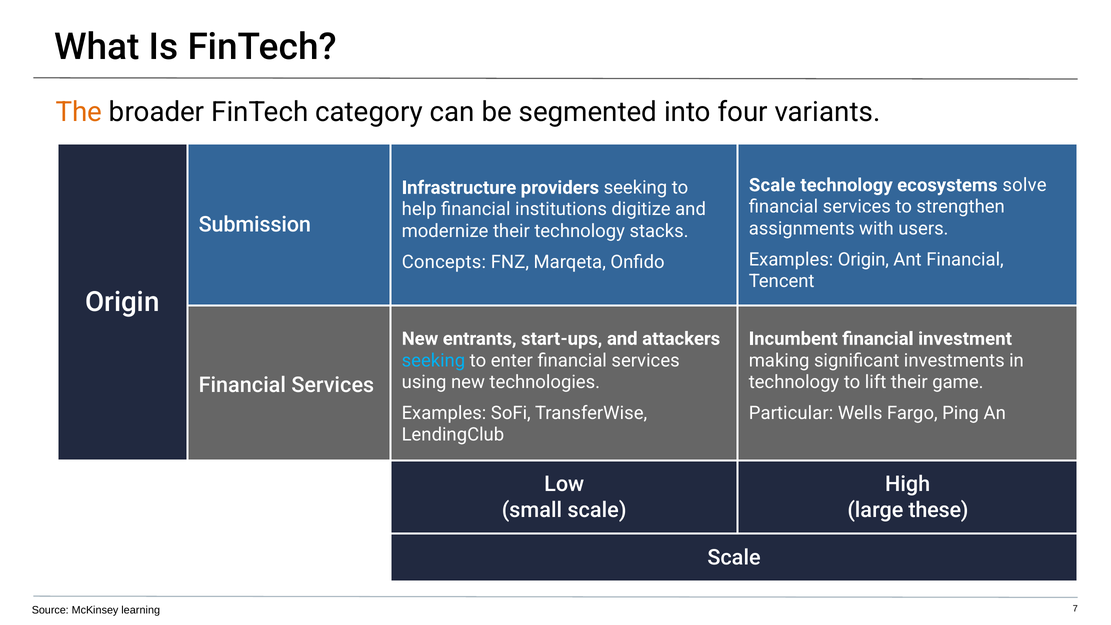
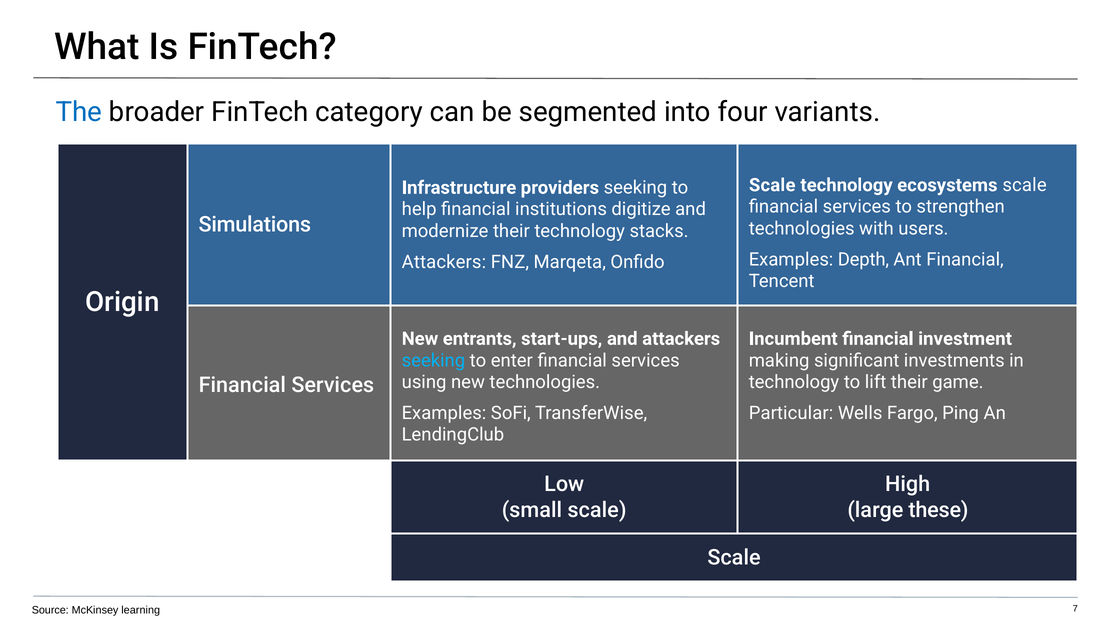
The colour: orange -> blue
ecosystems solve: solve -> scale
Submission: Submission -> Simulations
assignments at (802, 229): assignments -> technologies
Examples Origin: Origin -> Depth
Concepts at (444, 262): Concepts -> Attackers
